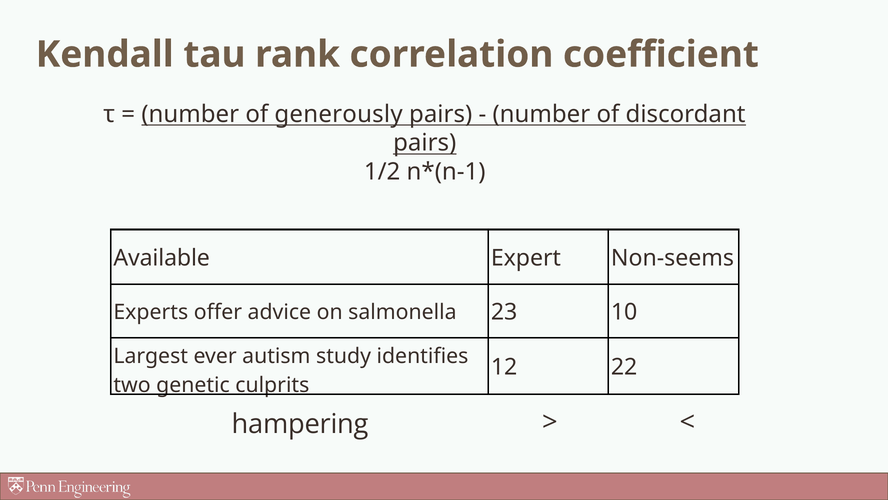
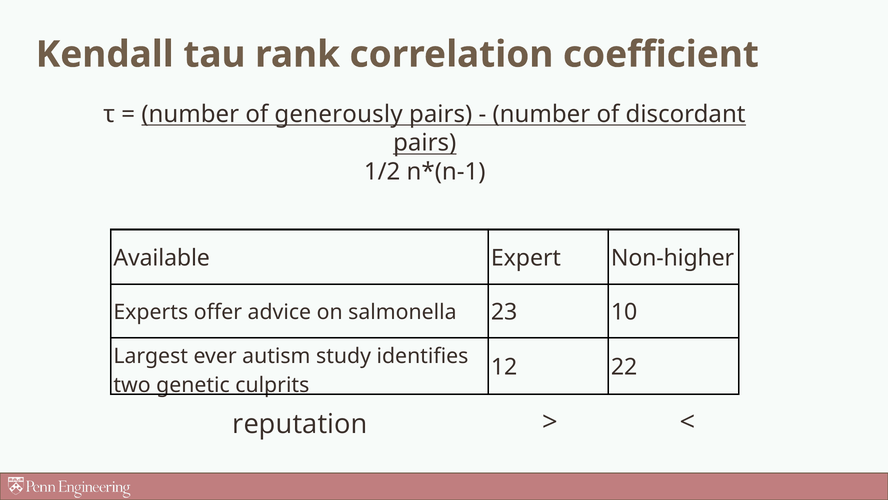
Non-seems: Non-seems -> Non-higher
hampering: hampering -> reputation
